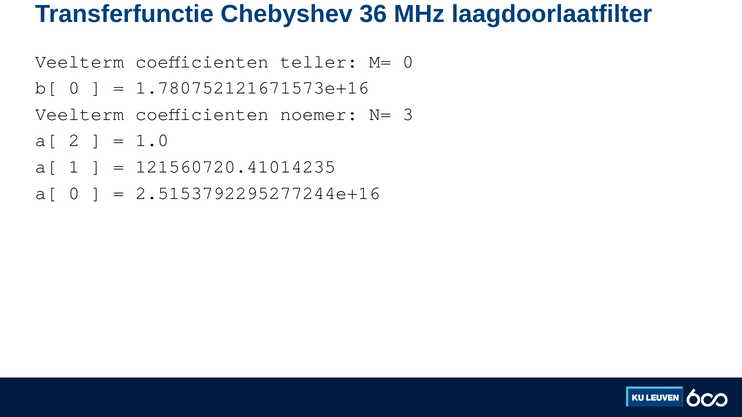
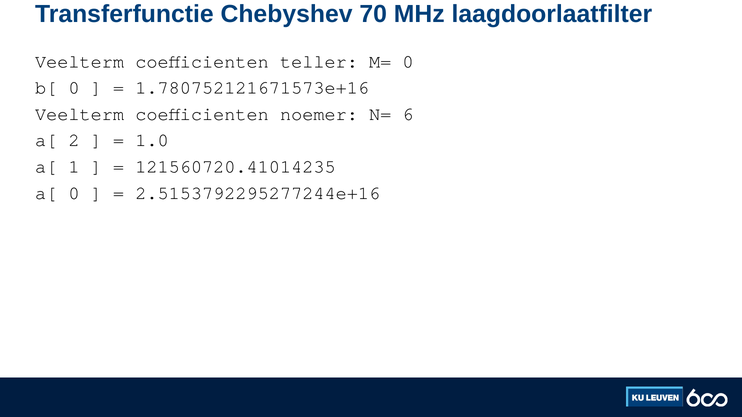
36: 36 -> 70
3: 3 -> 6
